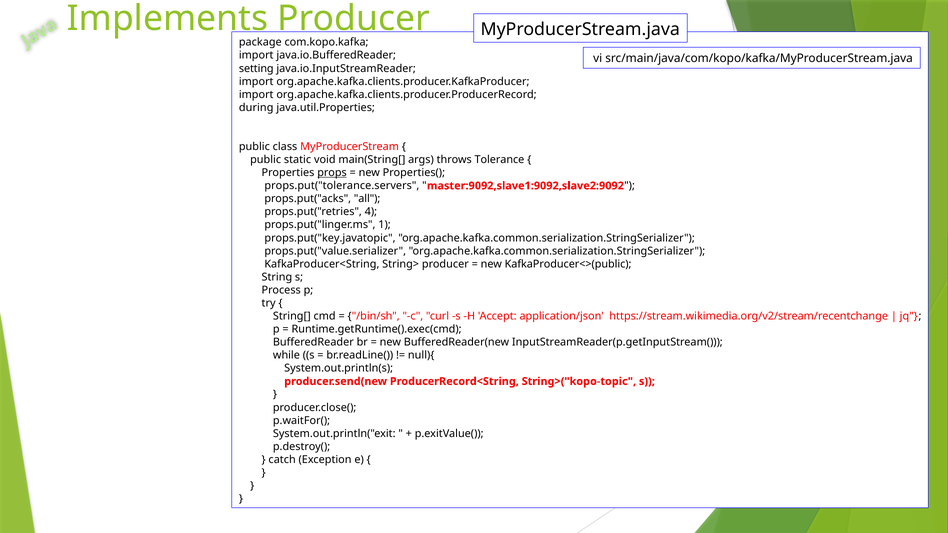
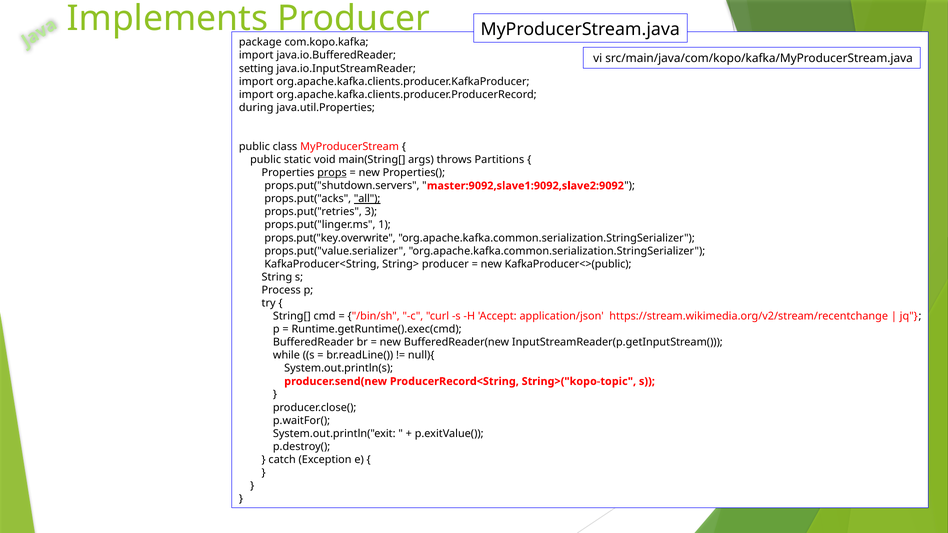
Tolerance: Tolerance -> Partitions
props.put("tolerance.servers: props.put("tolerance.servers -> props.put("shutdown.servers
all underline: none -> present
4: 4 -> 3
props.put("key.javatopic: props.put("key.javatopic -> props.put("key.overwrite
